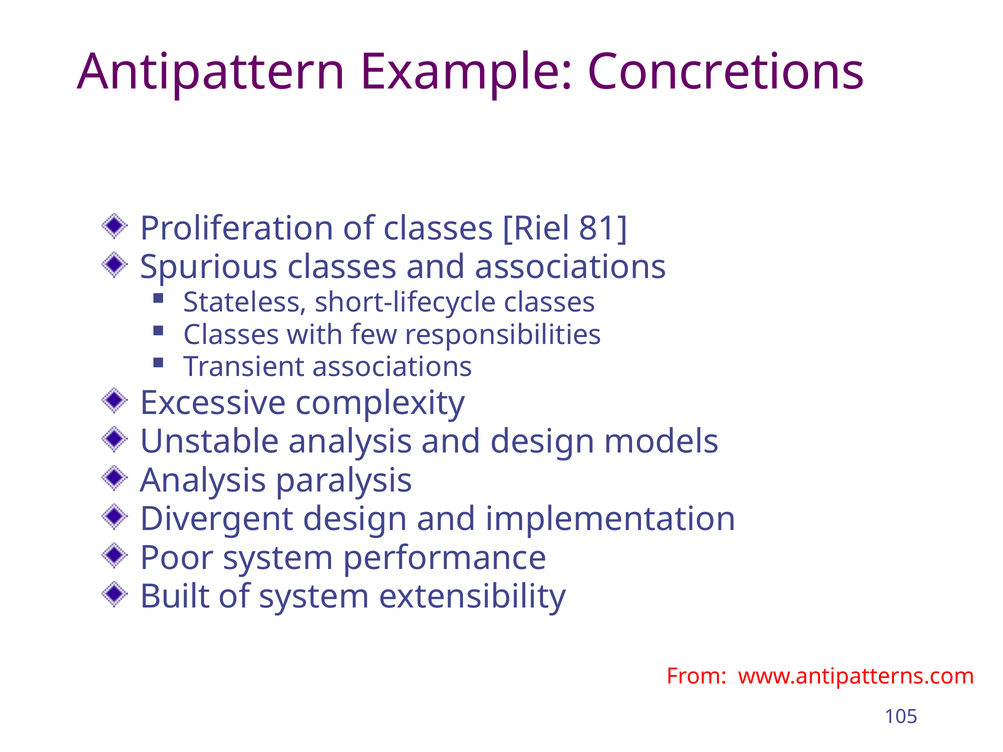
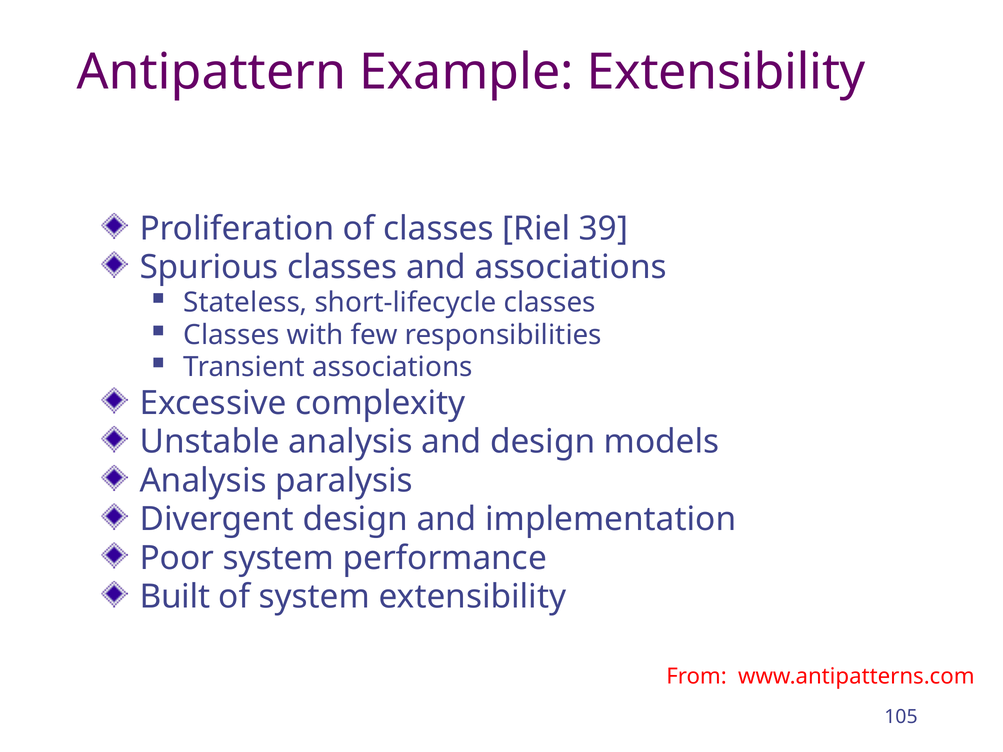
Example Concretions: Concretions -> Extensibility
81: 81 -> 39
